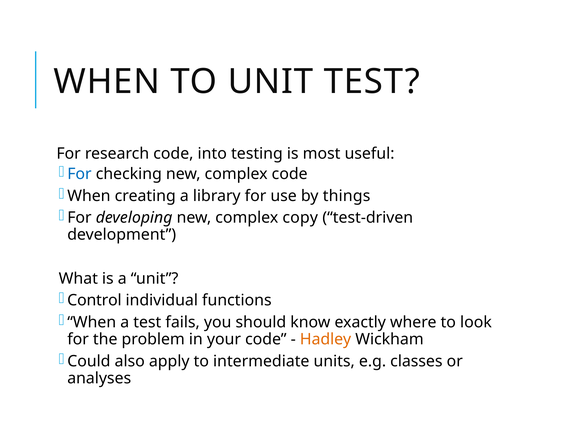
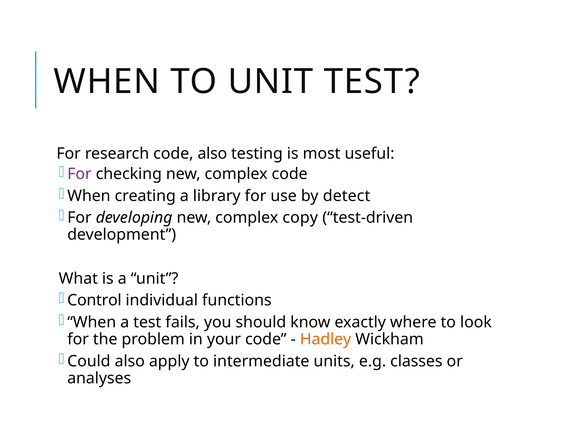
code into: into -> also
For at (79, 174) colour: blue -> purple
things: things -> detect
